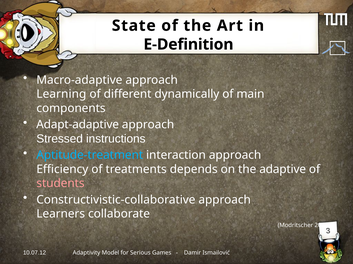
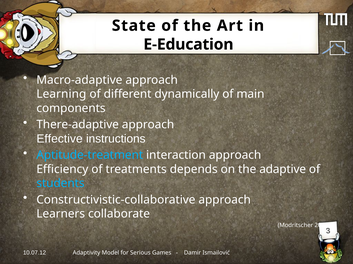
E-Definition: E-Definition -> E-Education
Adapt-adaptive: Adapt-adaptive -> There-adaptive
Stressed: Stressed -> Effective
students colour: pink -> light blue
